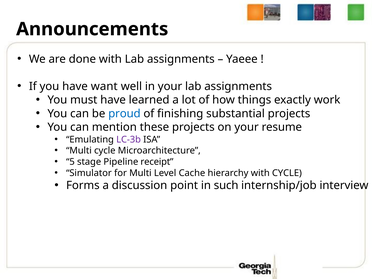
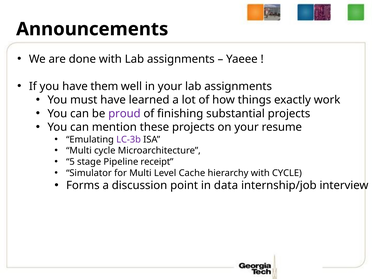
want: want -> them
proud colour: blue -> purple
such: such -> data
